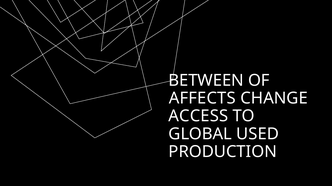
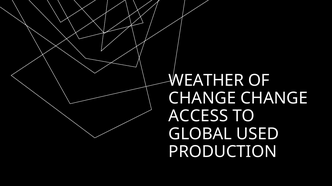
BETWEEN: BETWEEN -> WEATHER
AFFECTS at (202, 99): AFFECTS -> CHANGE
